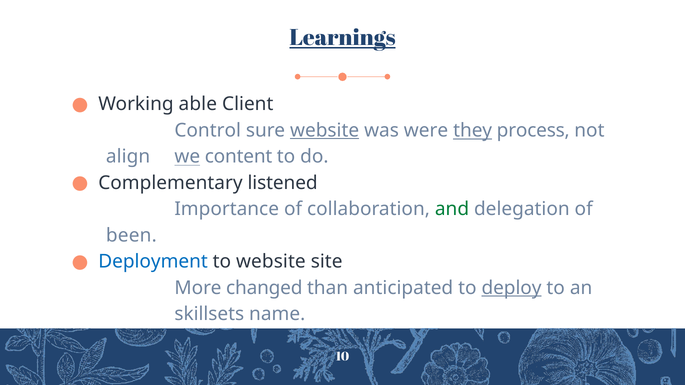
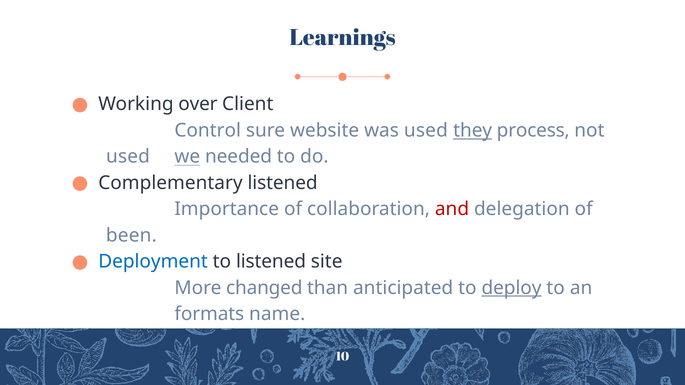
Learnings underline: present -> none
able: able -> over
website at (325, 130) underline: present -> none
was were: were -> used
align at (128, 157): align -> used
content: content -> needed
and colour: green -> red
to website: website -> listened
skillsets: skillsets -> formats
